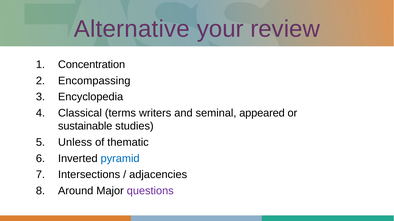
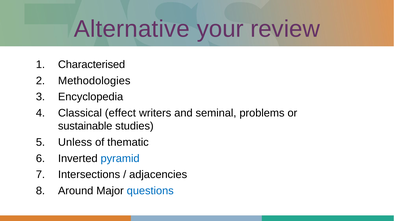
Concentration: Concentration -> Characterised
Encompassing: Encompassing -> Methodologies
terms: terms -> effect
appeared: appeared -> problems
questions colour: purple -> blue
